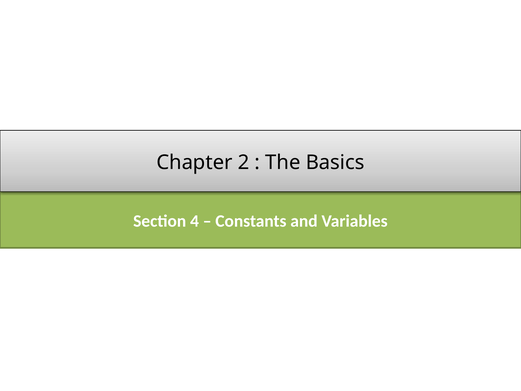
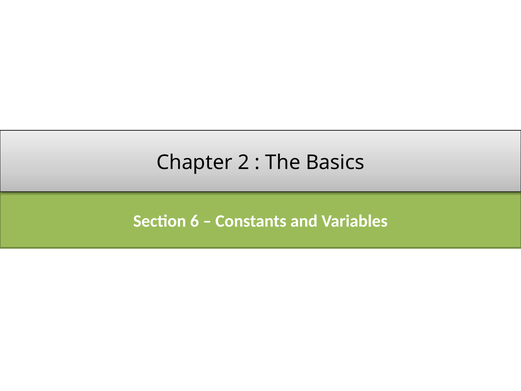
4: 4 -> 6
